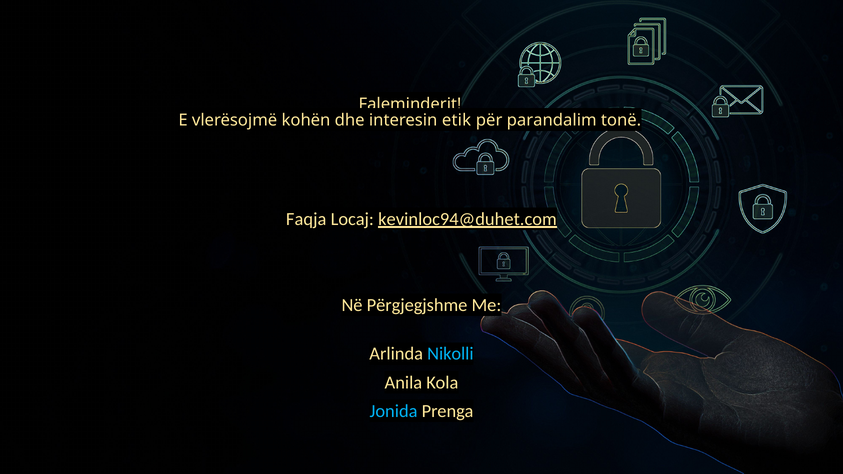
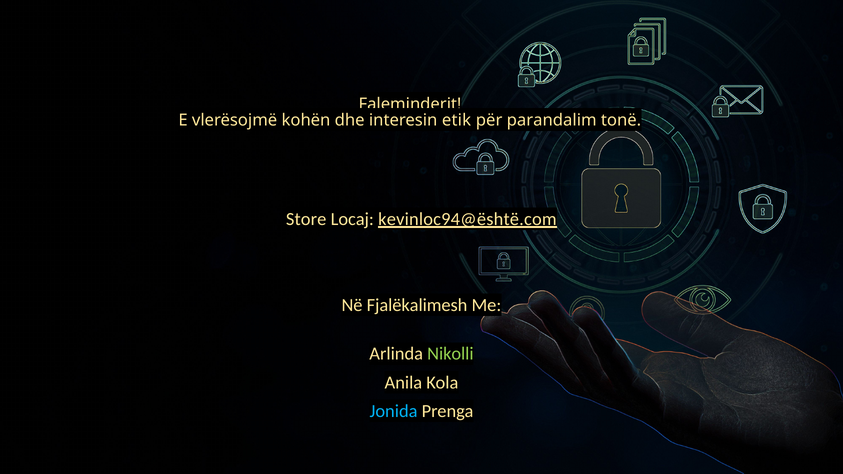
Faqja: Faqja -> Store
kevinloc94@duhet.com: kevinloc94@duhet.com -> kevinloc94@është.com
Përgjegjshme: Përgjegjshme -> Fjalëkalimesh
Nikolli colour: light blue -> light green
